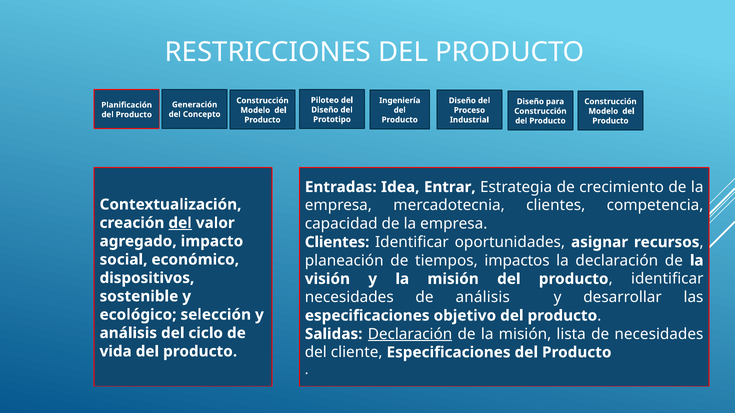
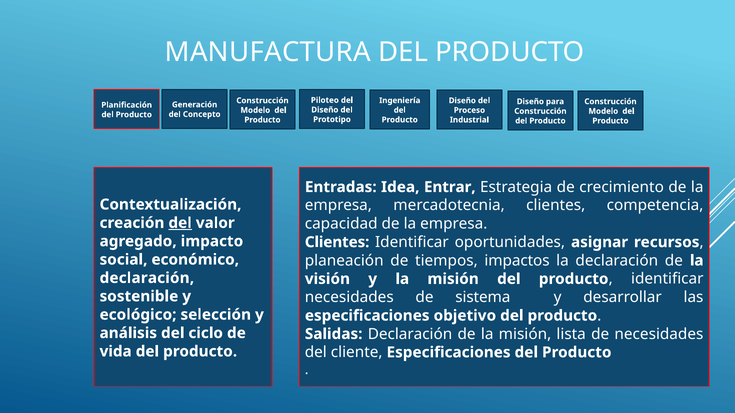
RESTRICCIONES: RESTRICCIONES -> MANUFACTURA
dispositivos at (147, 278): dispositivos -> declaración
de análisis: análisis -> sistema
Declaración at (410, 334) underline: present -> none
